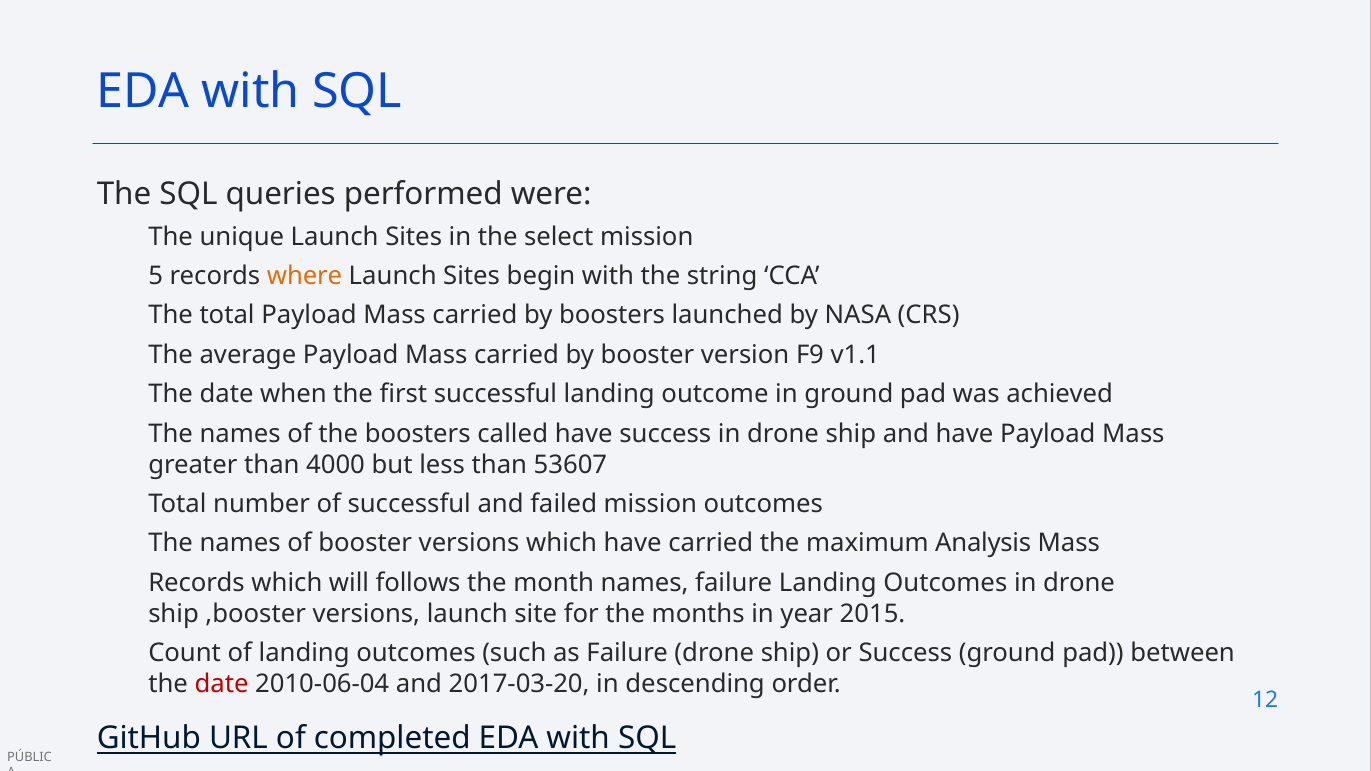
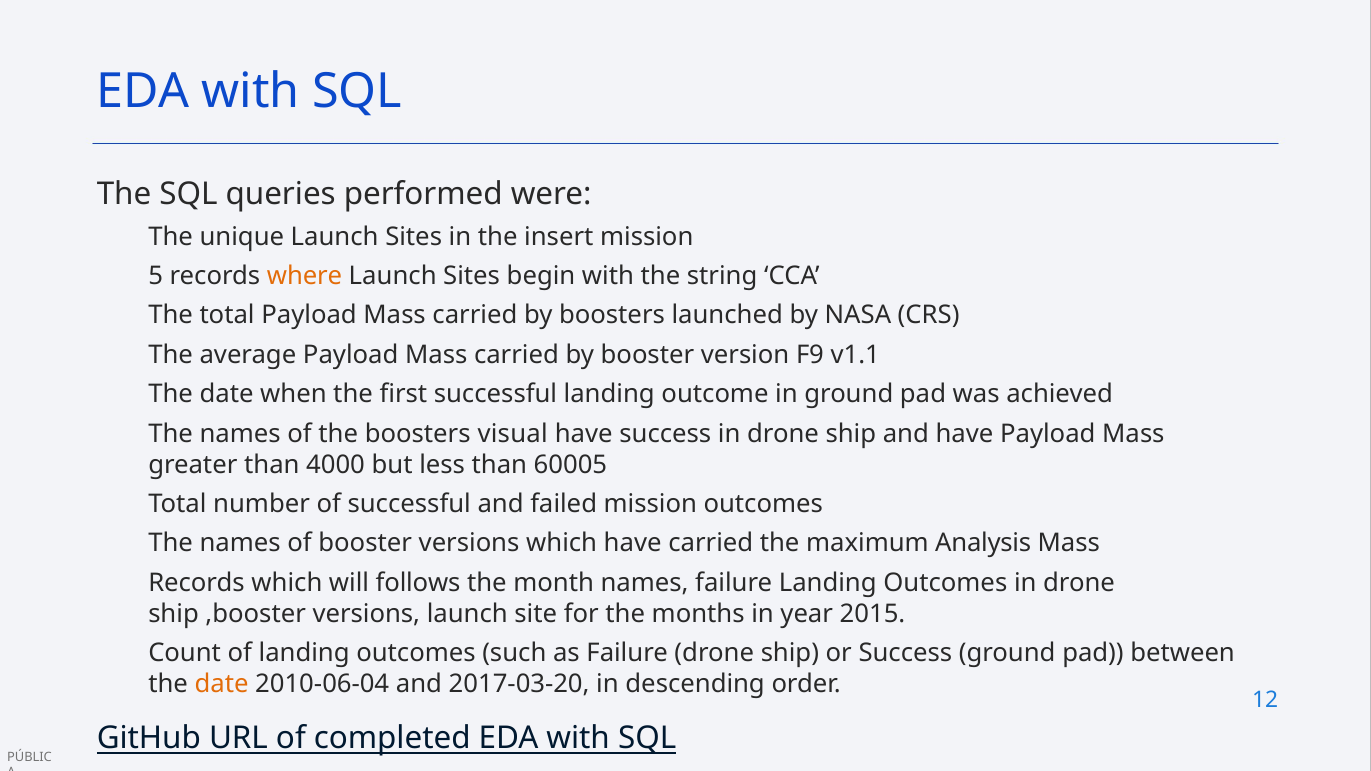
select: select -> insert
called: called -> visual
53607: 53607 -> 60005
date at (222, 684) colour: red -> orange
